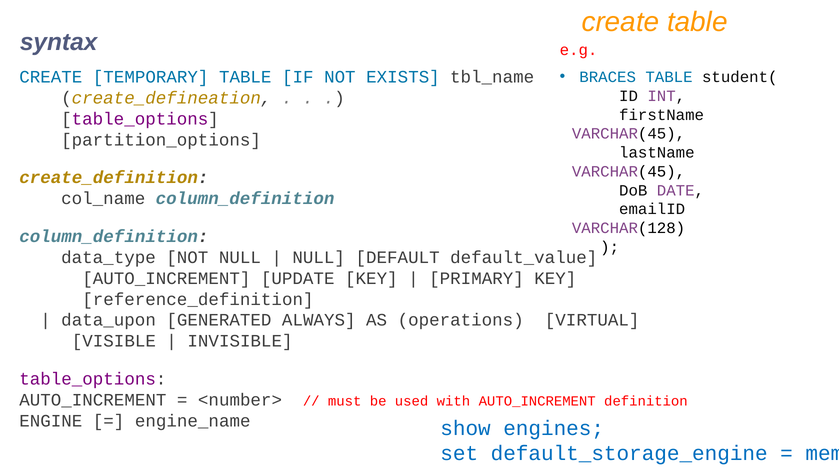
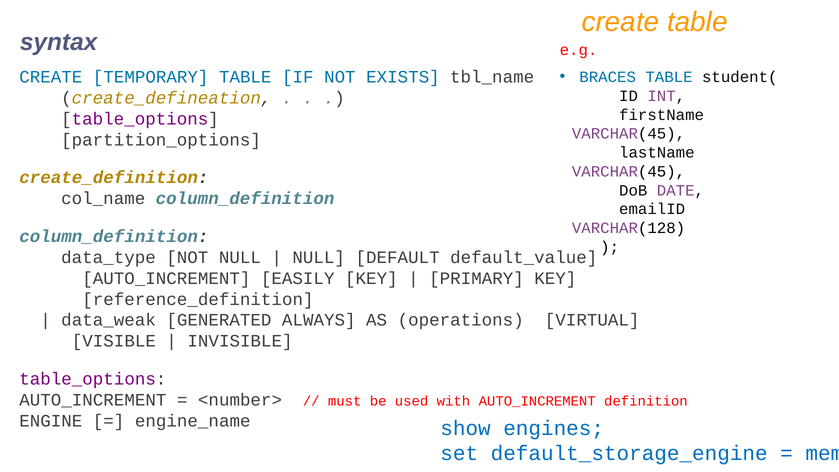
UPDATE: UPDATE -> EASILY
data_upon: data_upon -> data_weak
